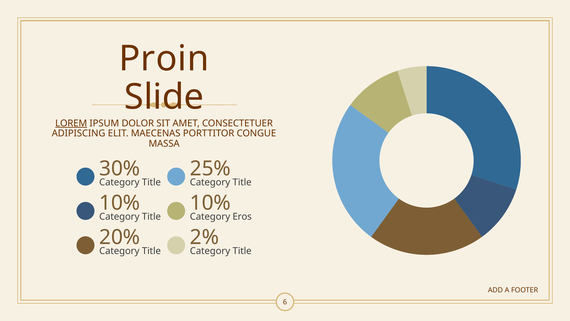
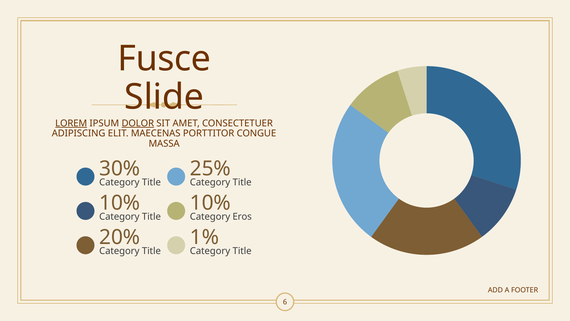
Proin: Proin -> Fusce
DOLOR underline: none -> present
2%: 2% -> 1%
